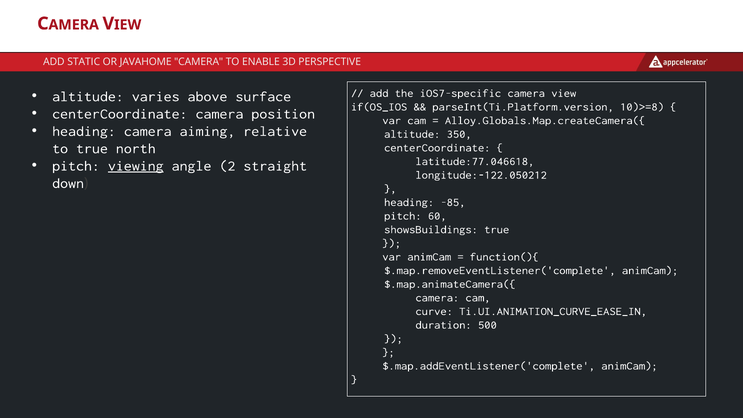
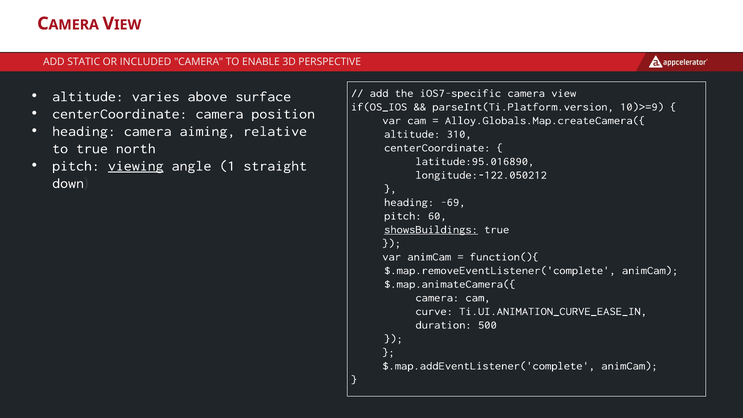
JAVAHOME: JAVAHOME -> INCLUDED
10)>=8: 10)>=8 -> 10)>=9
350: 350 -> 310
latitude:77.046618: latitude:77.046618 -> latitude:95.016890
2: 2 -> 1
-85: -85 -> -69
showsBuildings underline: none -> present
